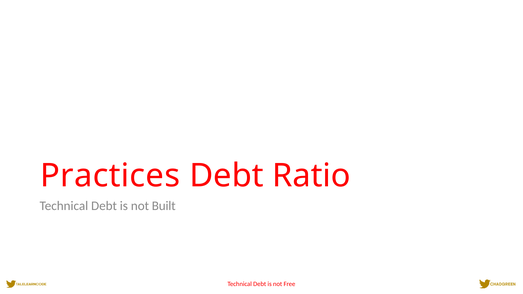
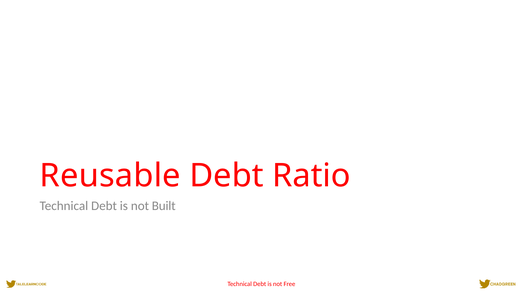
Practices: Practices -> Reusable
